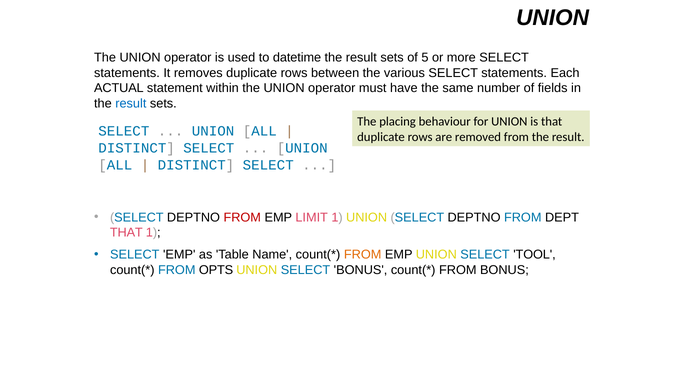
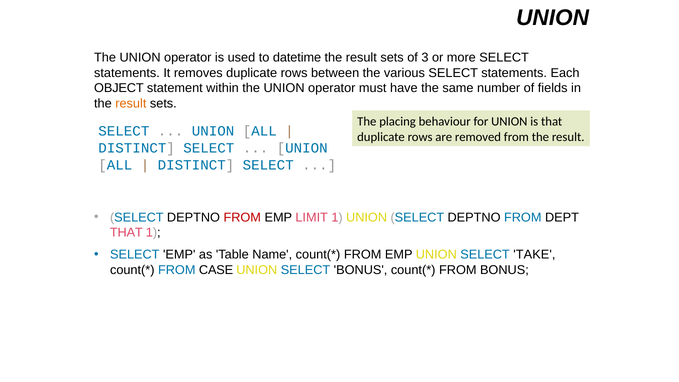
5: 5 -> 3
ACTUAL: ACTUAL -> OBJECT
result at (131, 104) colour: blue -> orange
FROM at (363, 255) colour: orange -> black
TOOL: TOOL -> TAKE
OPTS: OPTS -> CASE
